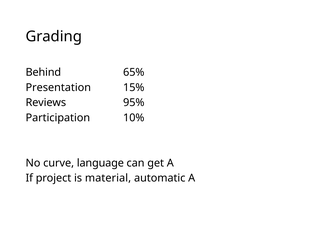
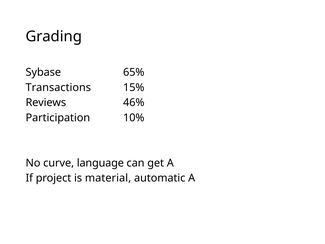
Behind: Behind -> Sybase
Presentation: Presentation -> Transactions
95%: 95% -> 46%
